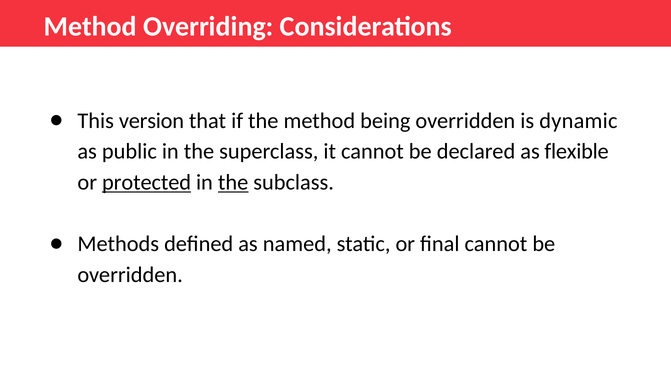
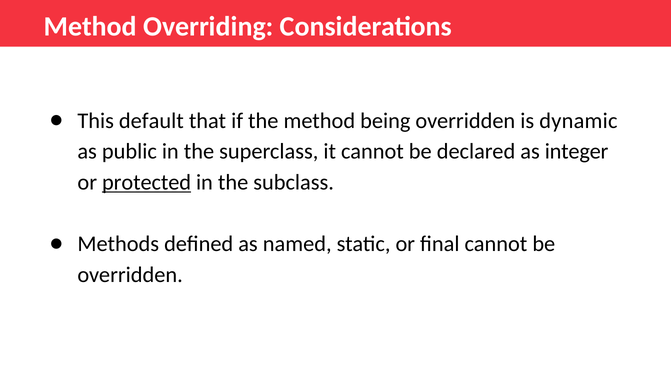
version: version -> default
flexible: flexible -> integer
the at (233, 183) underline: present -> none
